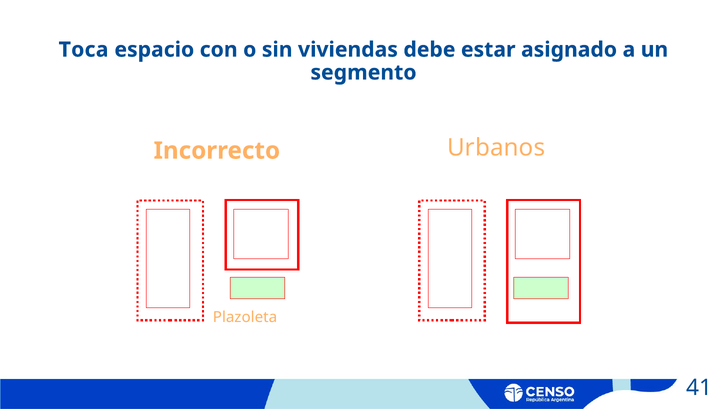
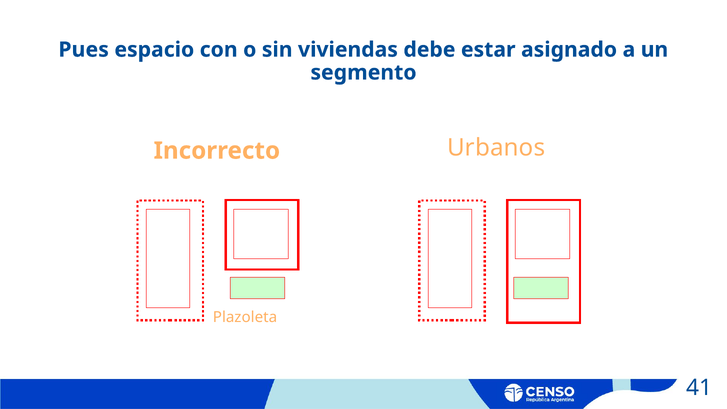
Toca: Toca -> Pues
